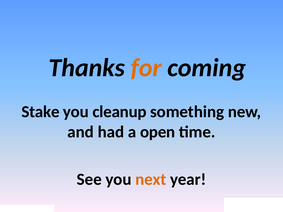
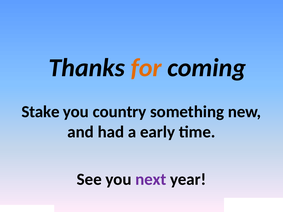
cleanup: cleanup -> country
open: open -> early
next colour: orange -> purple
